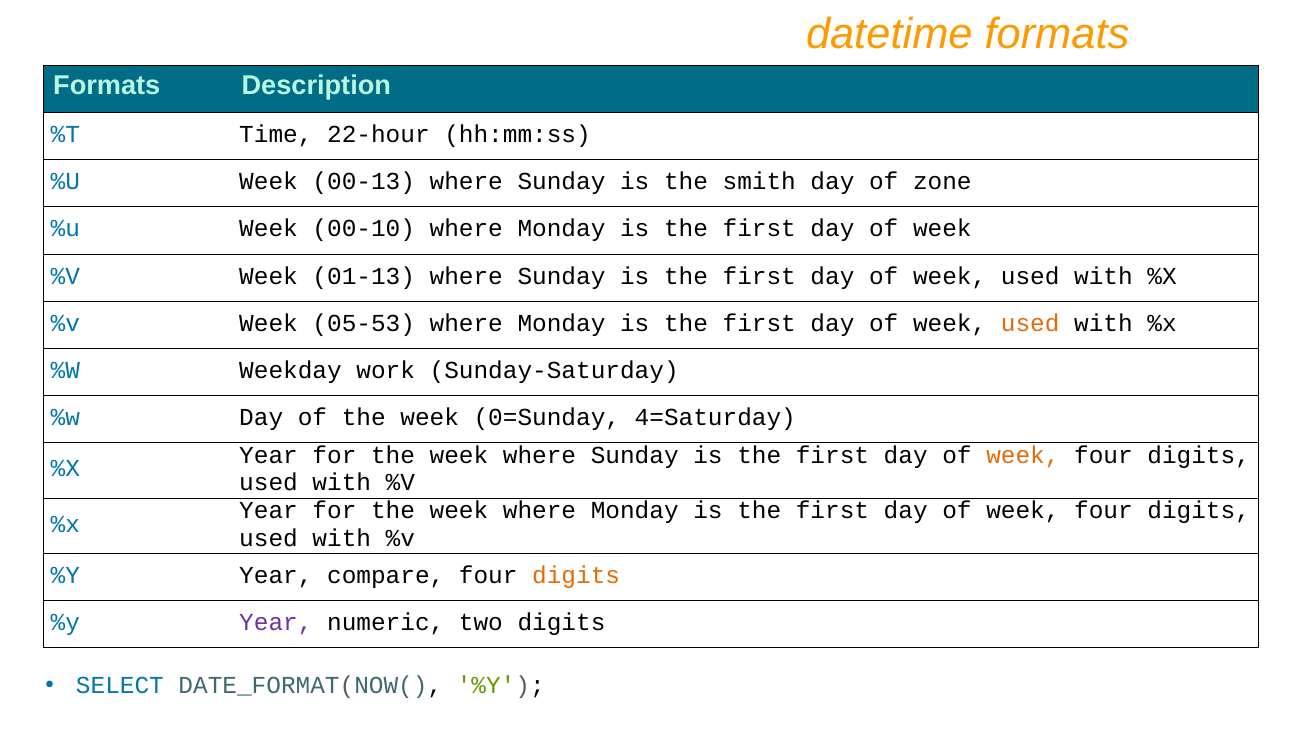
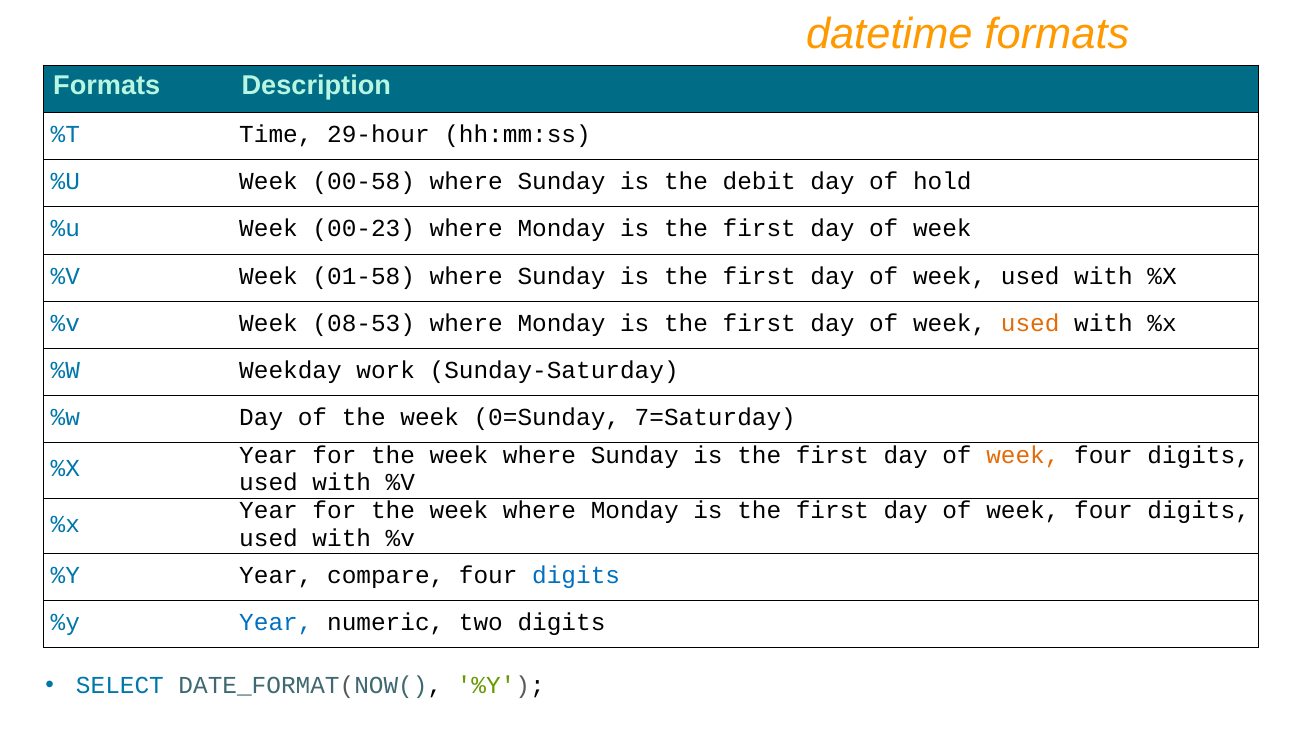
22-hour: 22-hour -> 29-hour
00-13: 00-13 -> 00-58
smith: smith -> debit
zone: zone -> hold
00-10: 00-10 -> 00-23
01-13: 01-13 -> 01-58
05-53: 05-53 -> 08-53
4=Saturday: 4=Saturday -> 7=Saturday
digits at (576, 576) colour: orange -> blue
Year at (276, 623) colour: purple -> blue
